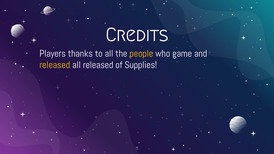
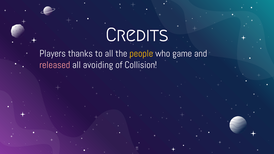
released at (55, 65) colour: yellow -> pink
all released: released -> avoiding
Supplies: Supplies -> Collision
